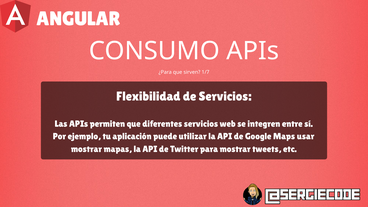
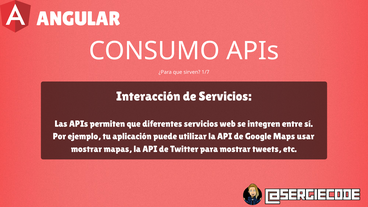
Flexibilidad: Flexibilidad -> Interacción
